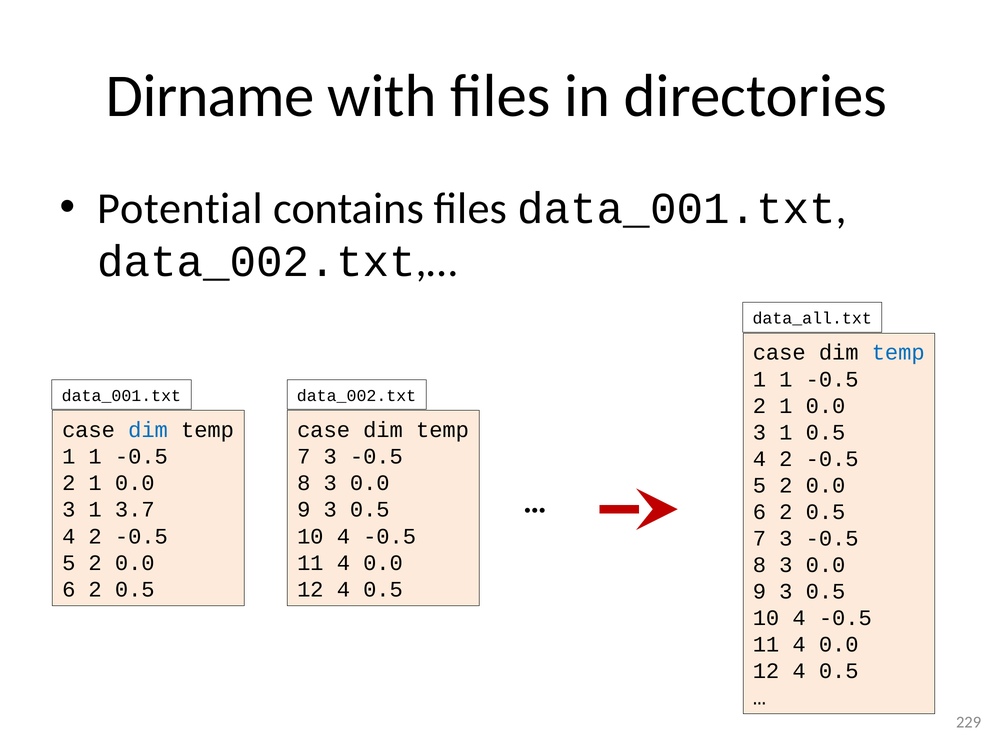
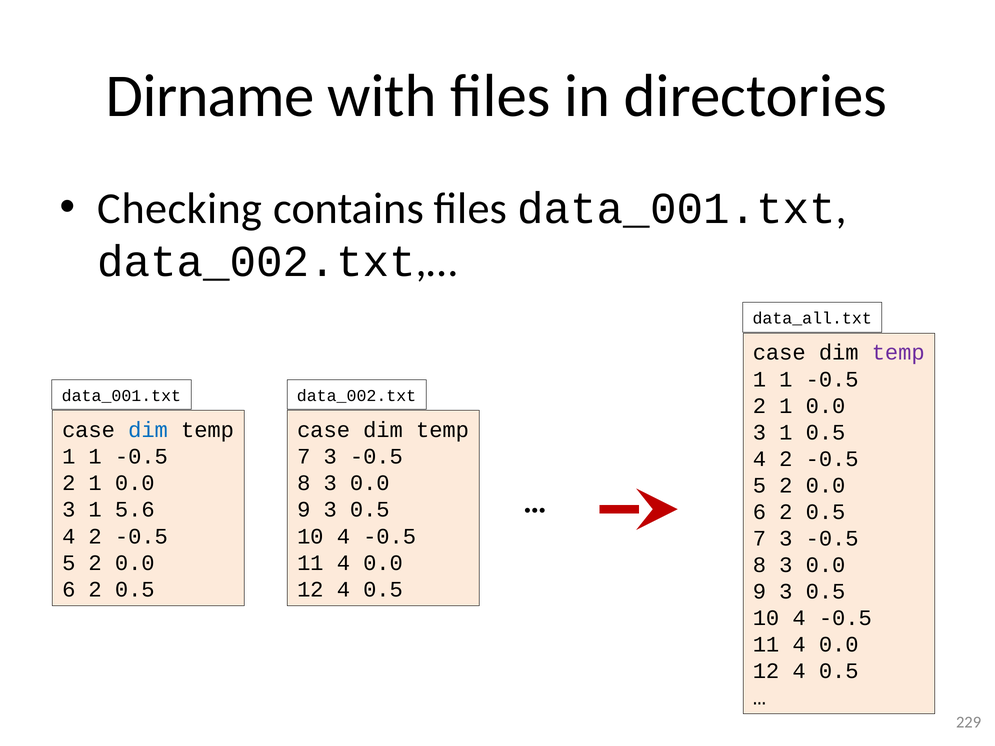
Potential: Potential -> Checking
temp at (898, 353) colour: blue -> purple
3.7: 3.7 -> 5.6
